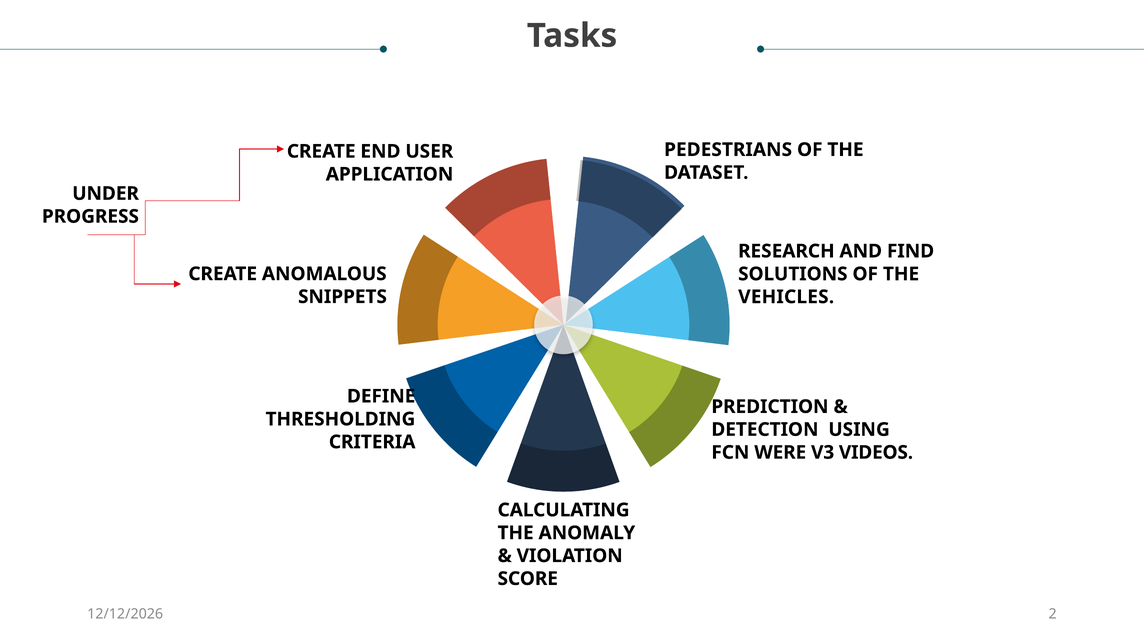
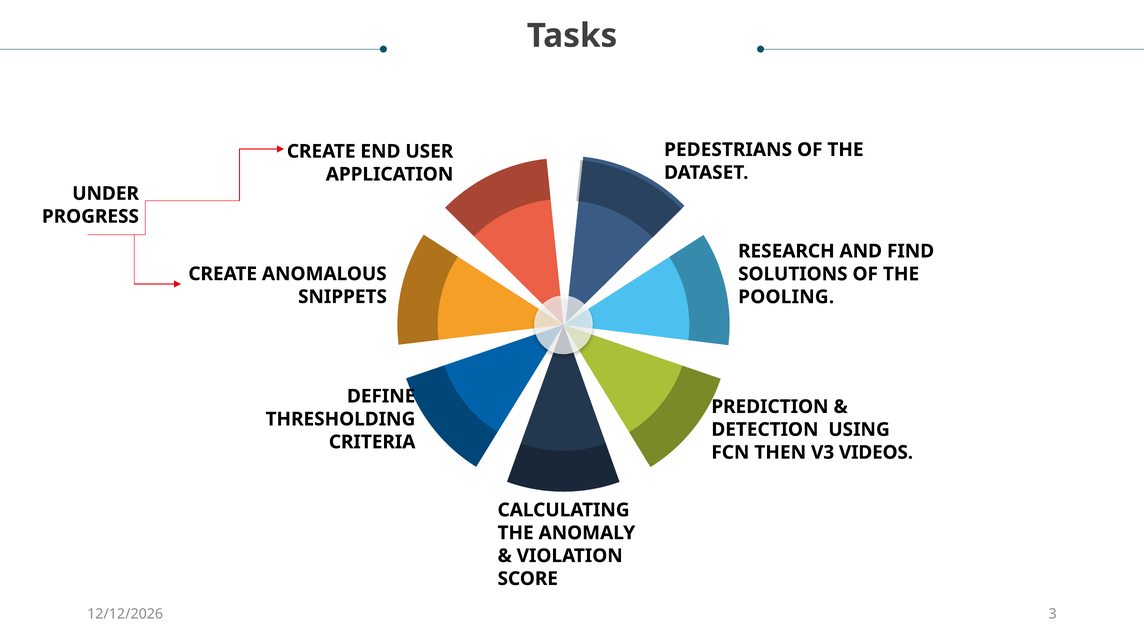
VEHICLES: VEHICLES -> POOLING
WERE: WERE -> THEN
2: 2 -> 3
